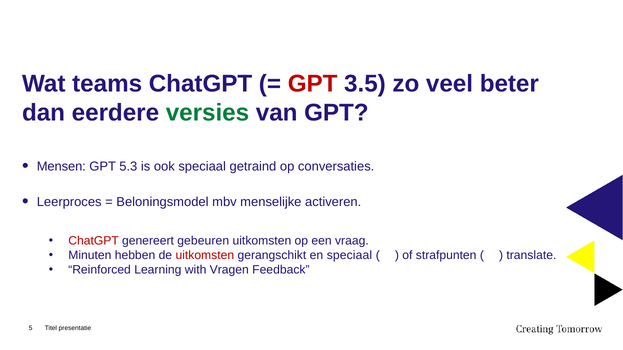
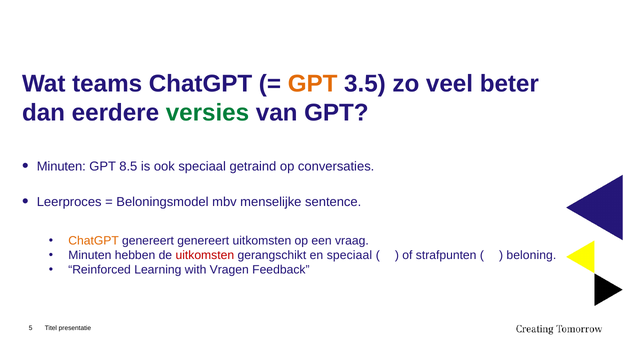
GPT at (313, 84) colour: red -> orange
Mensen at (61, 167): Mensen -> Minuten
5.3: 5.3 -> 8.5
activeren: activeren -> sentence
ChatGPT at (94, 241) colour: red -> orange
genereert gebeuren: gebeuren -> genereert
translate: translate -> beloning
